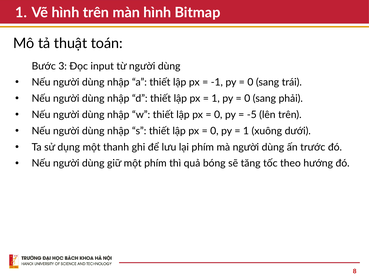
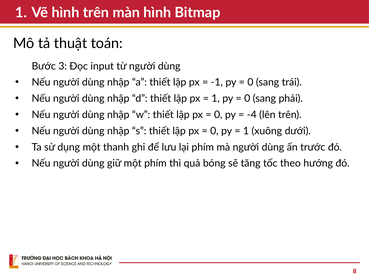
-5: -5 -> -4
